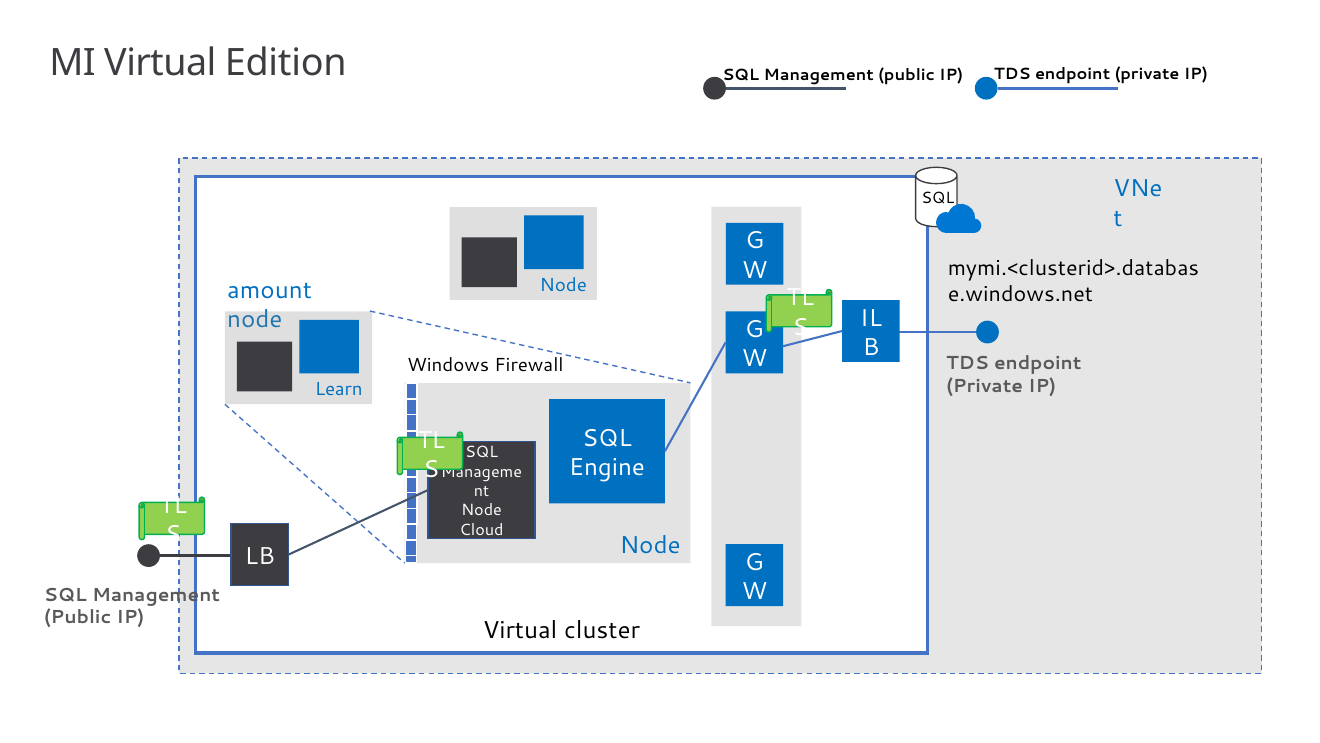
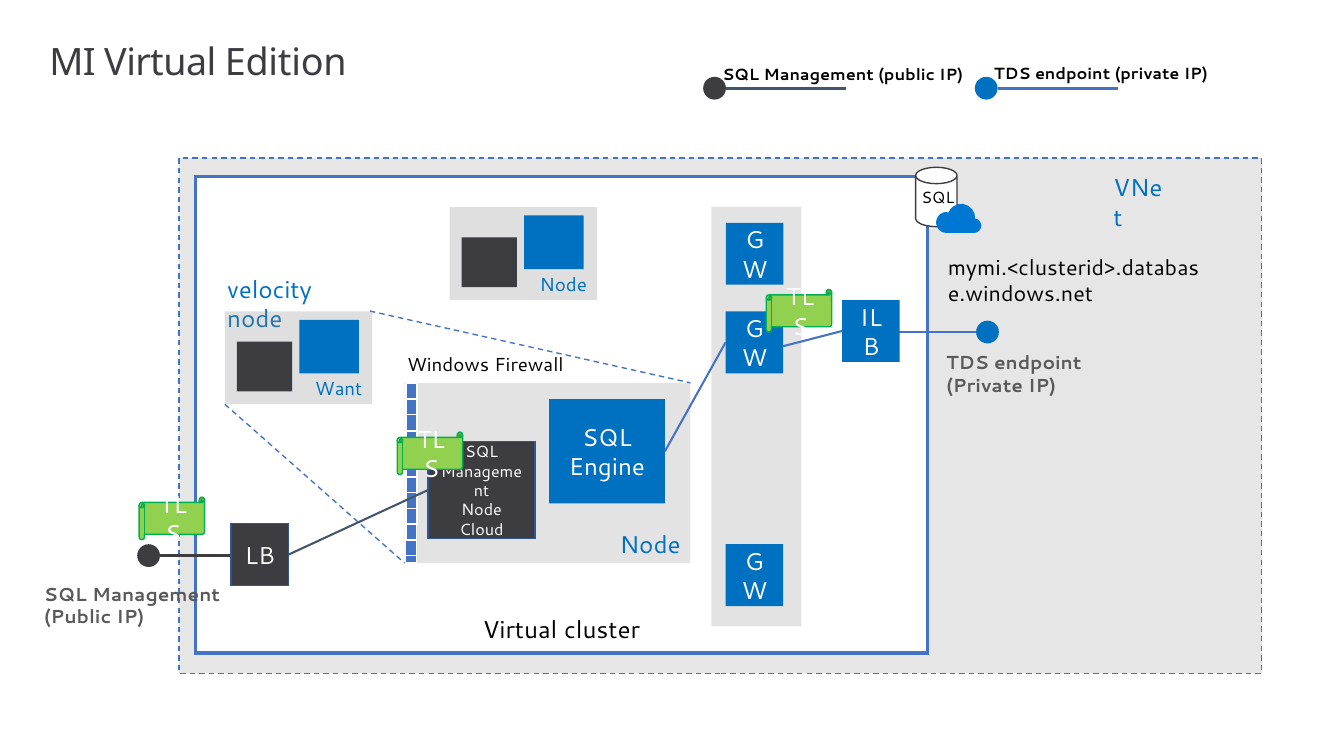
amount: amount -> velocity
Learn: Learn -> Want
